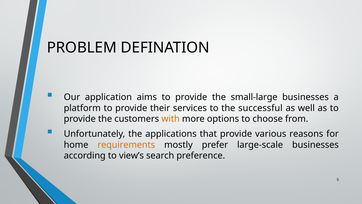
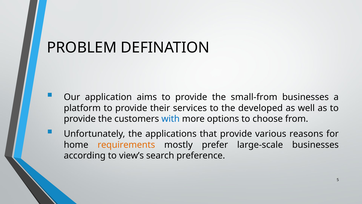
small-large: small-large -> small-from
successful: successful -> developed
with colour: orange -> blue
